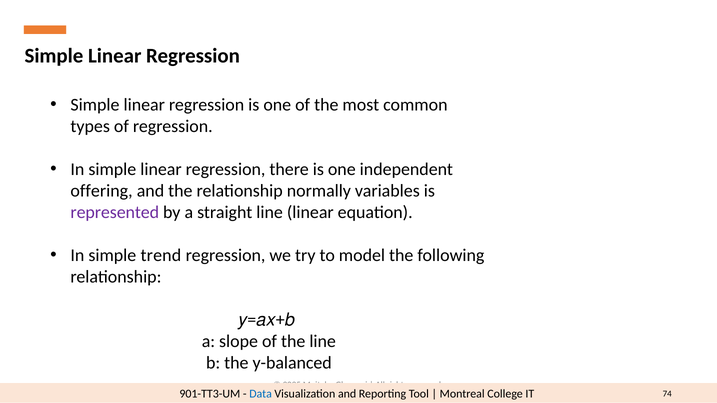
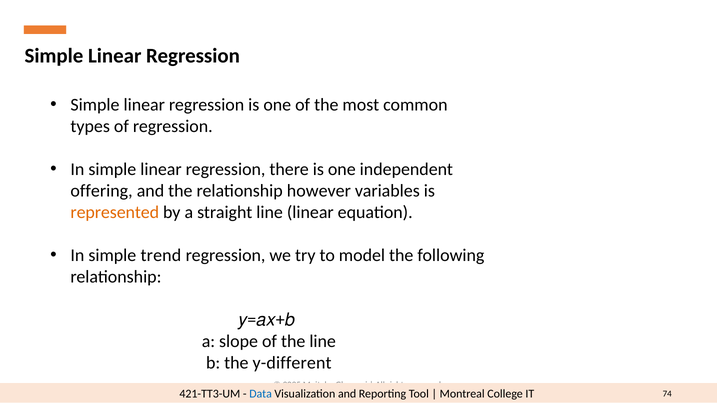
normally: normally -> however
represented colour: purple -> orange
y-balanced: y-balanced -> y-different
901-TT3-UM: 901-TT3-UM -> 421-TT3-UM
